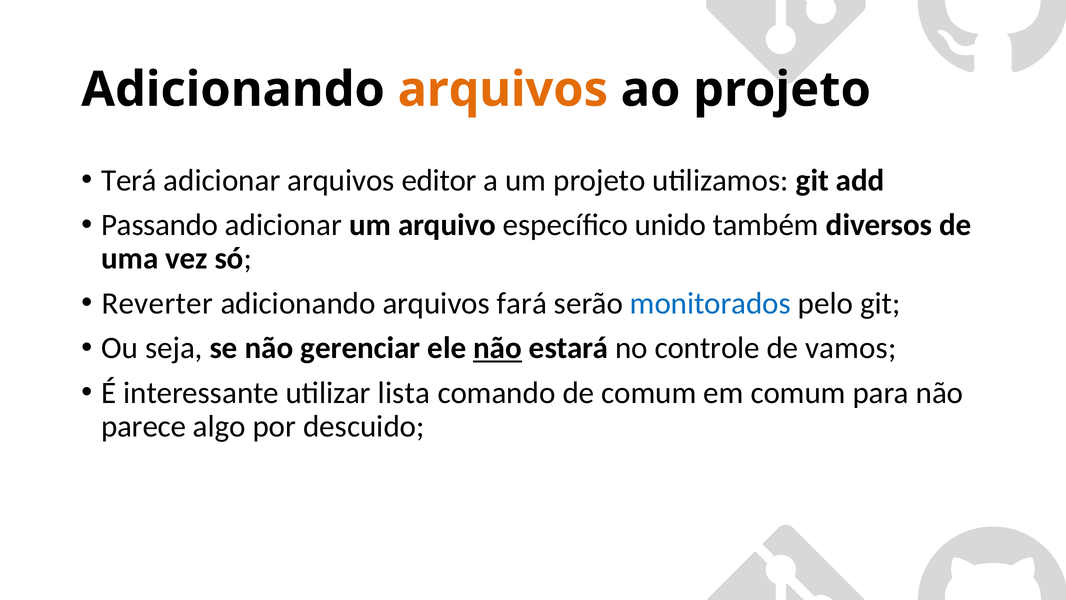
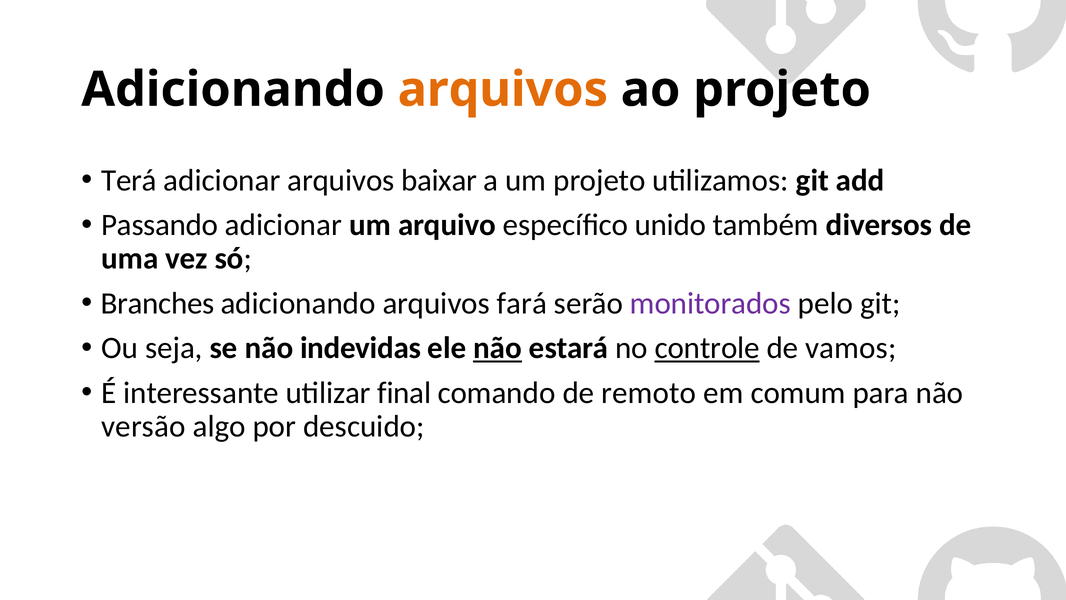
editor: editor -> baixar
Reverter: Reverter -> Branches
monitorados colour: blue -> purple
gerenciar: gerenciar -> indevidas
controle underline: none -> present
lista: lista -> final
de comum: comum -> remoto
parece: parece -> versão
